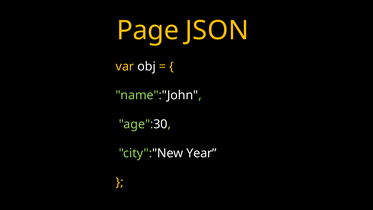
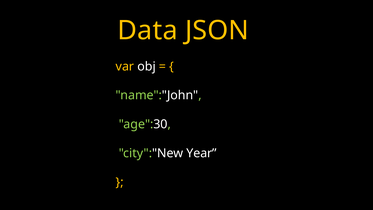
Page: Page -> Data
